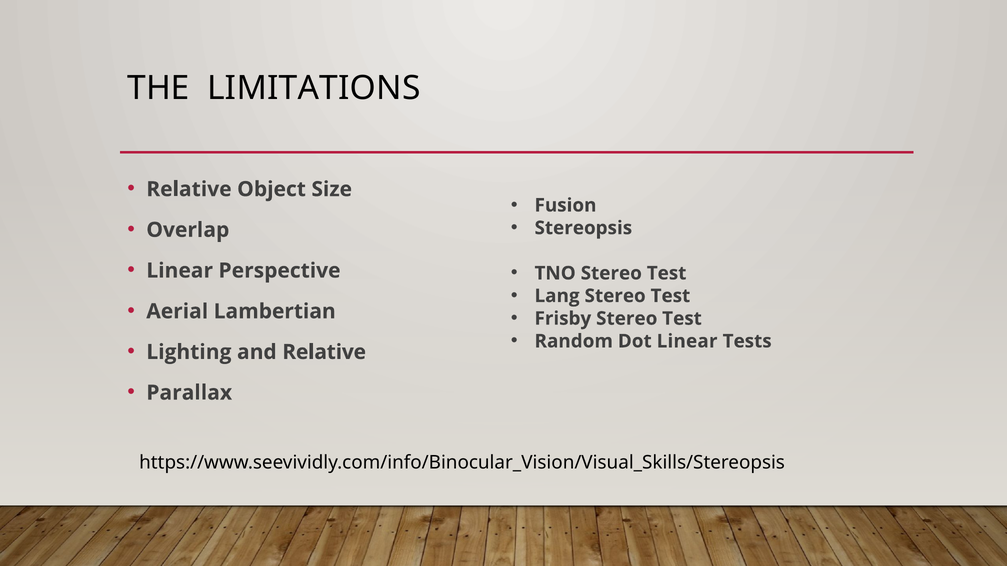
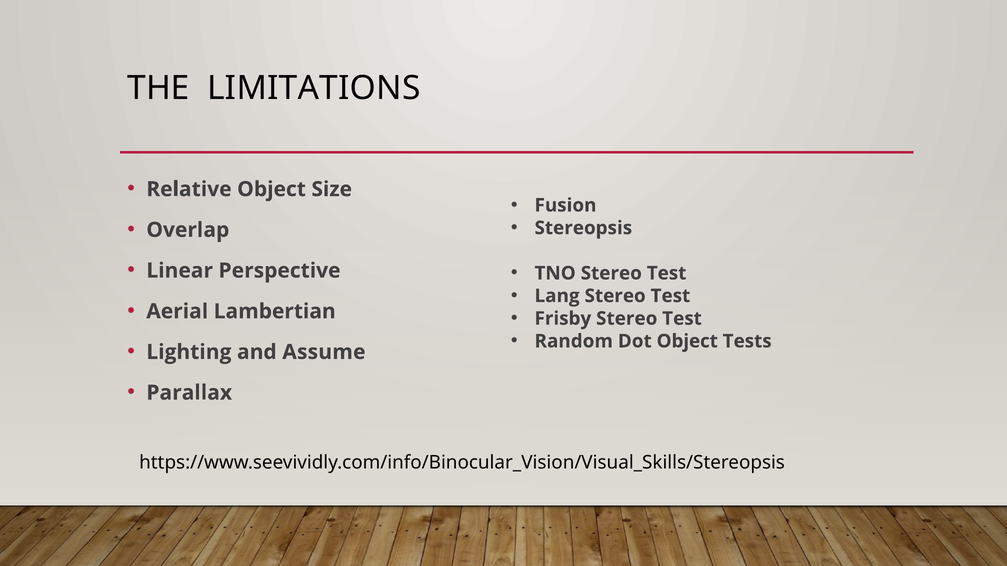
Dot Linear: Linear -> Object
and Relative: Relative -> Assume
